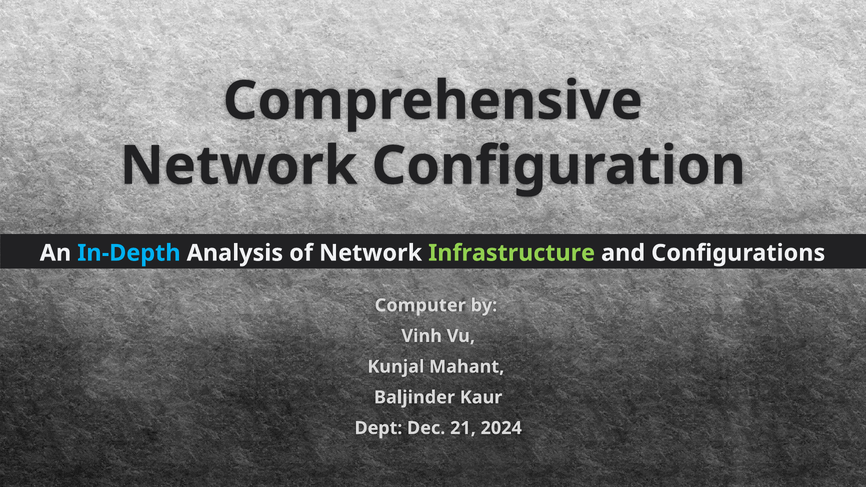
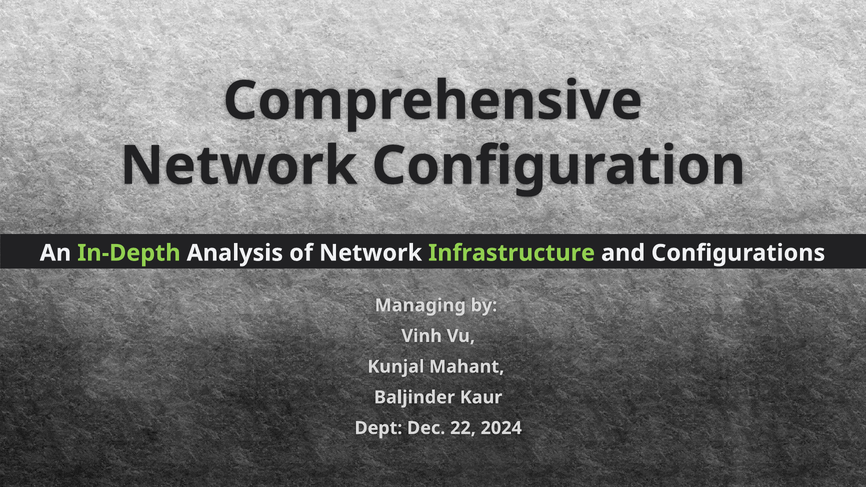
In-Depth colour: light blue -> light green
Computer: Computer -> Managing
21: 21 -> 22
